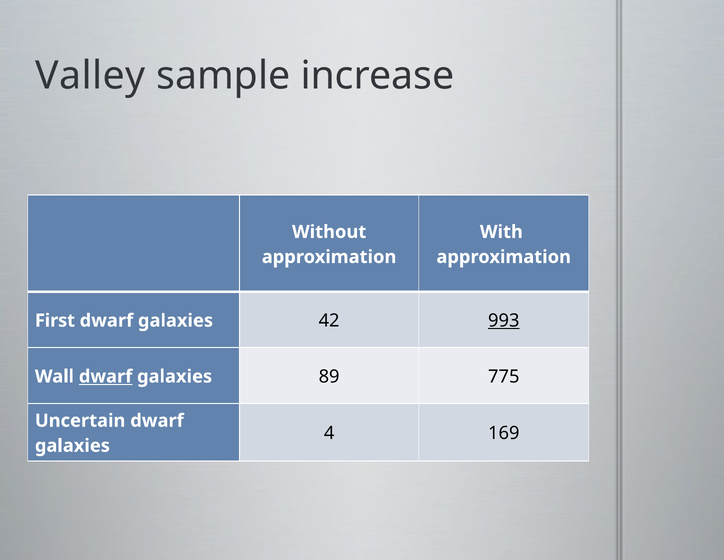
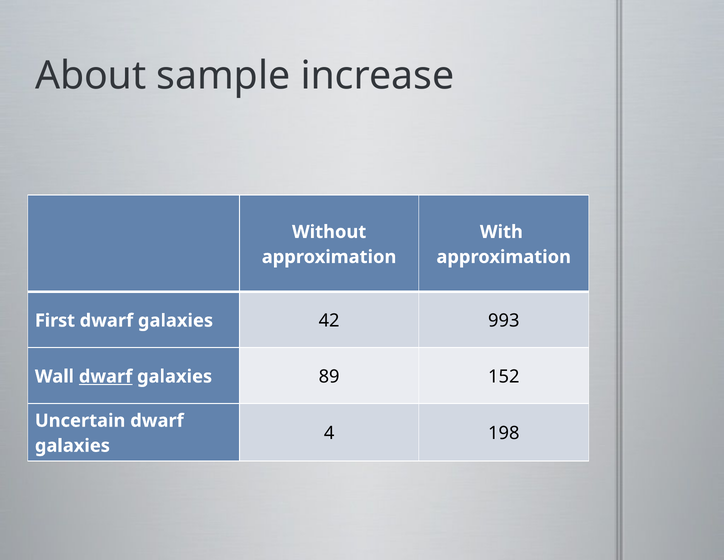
Valley: Valley -> About
993 underline: present -> none
775: 775 -> 152
169: 169 -> 198
